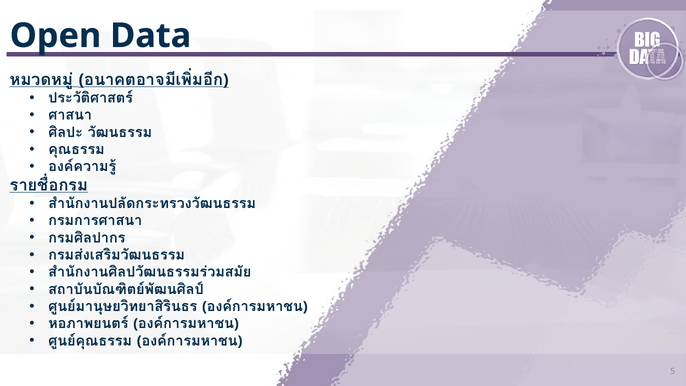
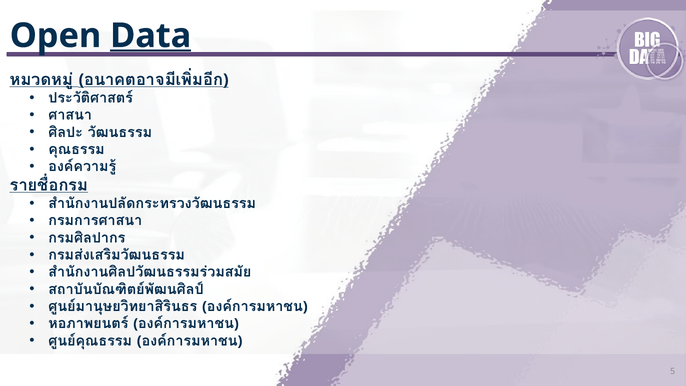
Data underline: none -> present
